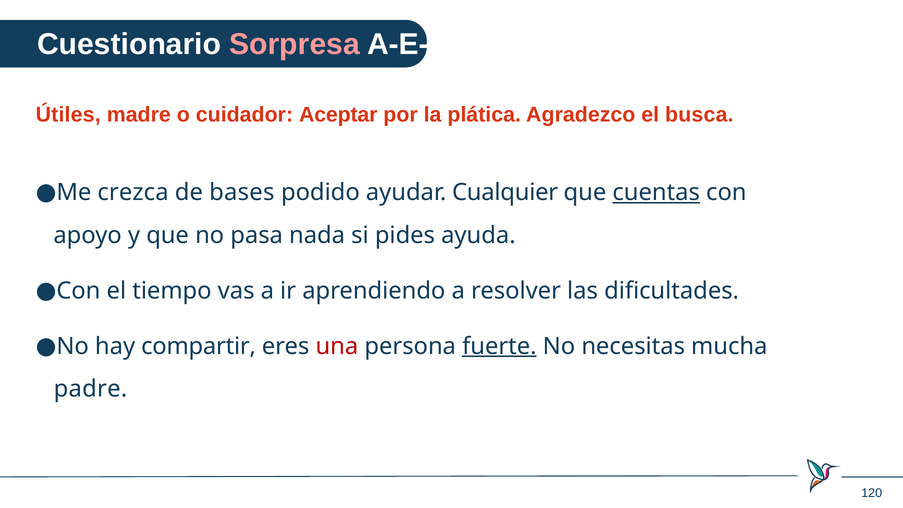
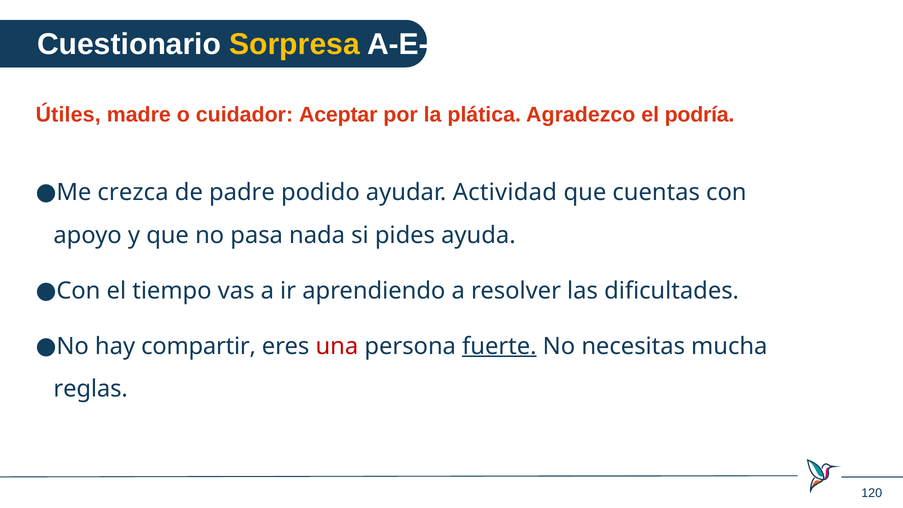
Sorpresa colour: pink -> yellow
busca: busca -> podría
bases: bases -> padre
Cualquier: Cualquier -> Actividad
cuentas underline: present -> none
padre: padre -> reglas
